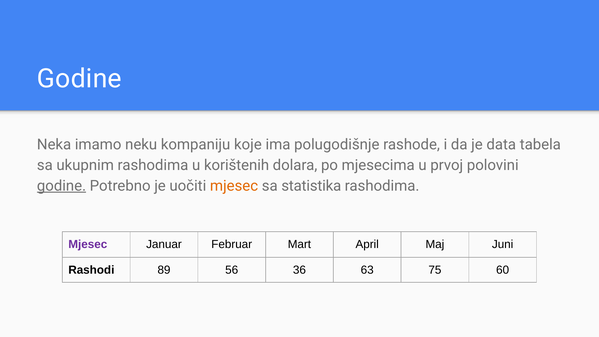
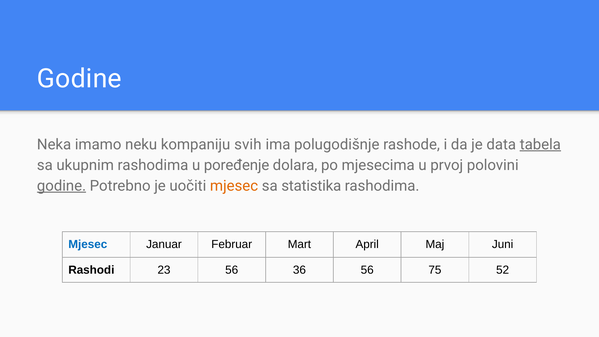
koje: koje -> svih
tabela underline: none -> present
korištenih: korištenih -> poređenje
Mjesec at (88, 244) colour: purple -> blue
89: 89 -> 23
36 63: 63 -> 56
60: 60 -> 52
